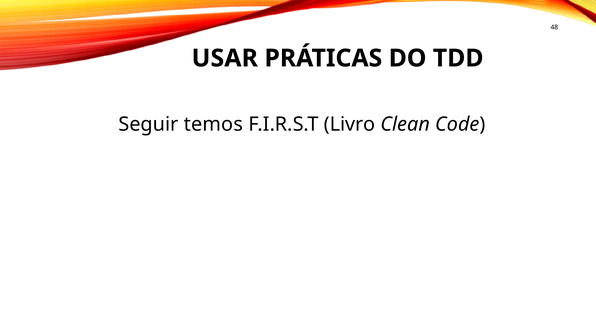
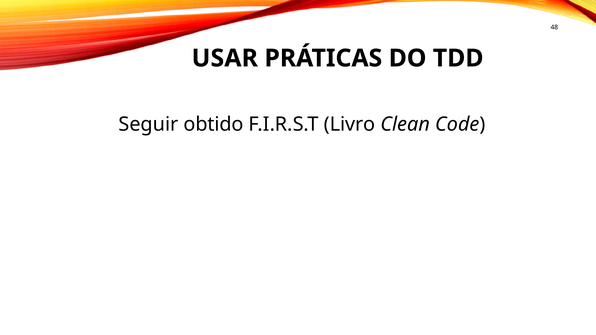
temos: temos -> obtido
